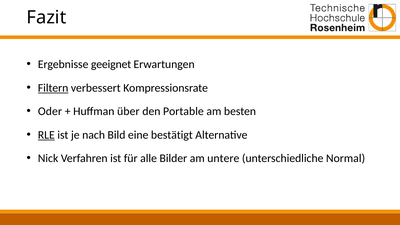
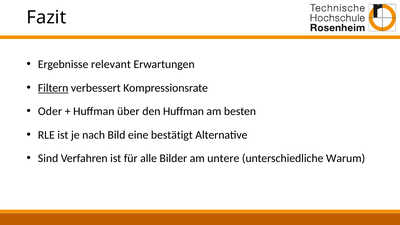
geeignet: geeignet -> relevant
den Portable: Portable -> Huffman
RLE underline: present -> none
Nick: Nick -> Sind
Normal: Normal -> Warum
